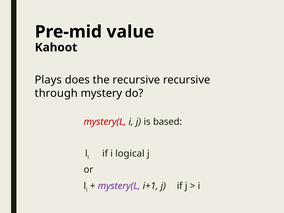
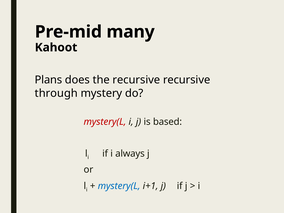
value: value -> many
Plays: Plays -> Plans
logical: logical -> always
mystery(L at (119, 186) colour: purple -> blue
